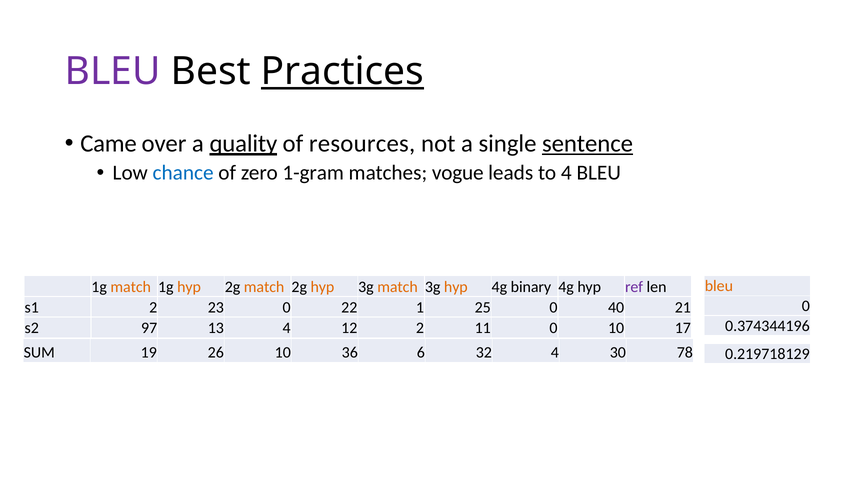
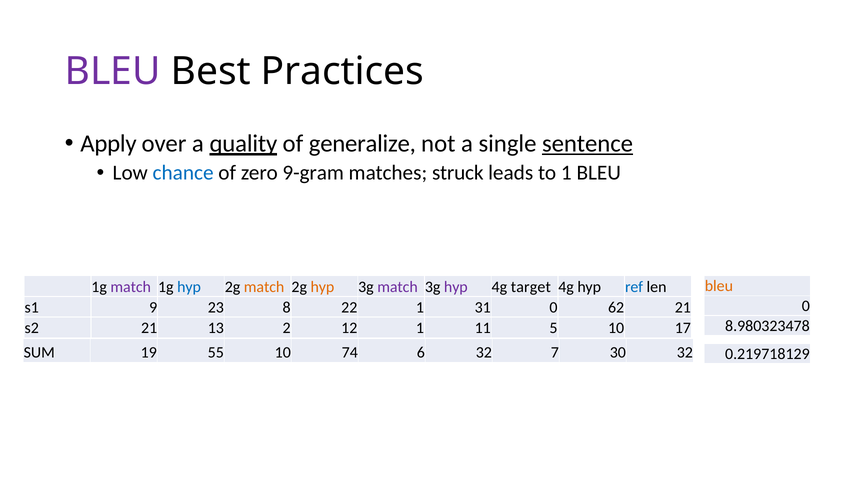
Practices underline: present -> none
Came: Came -> Apply
resources: resources -> generalize
1-gram: 1-gram -> 9-gram
vogue: vogue -> struck
to 4: 4 -> 1
match at (131, 287) colour: orange -> purple
hyp at (189, 287) colour: orange -> blue
match at (398, 287) colour: orange -> purple
hyp at (456, 287) colour: orange -> purple
binary: binary -> target
ref colour: purple -> blue
s1 2: 2 -> 9
23 0: 0 -> 8
25: 25 -> 31
40: 40 -> 62
0.374344196: 0.374344196 -> 8.980323478
s2 97: 97 -> 21
13 4: 4 -> 2
12 2: 2 -> 1
11 0: 0 -> 5
26: 26 -> 55
36: 36 -> 74
32 4: 4 -> 7
30 78: 78 -> 32
